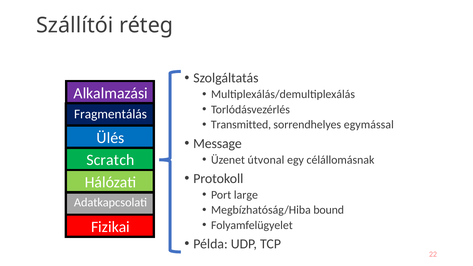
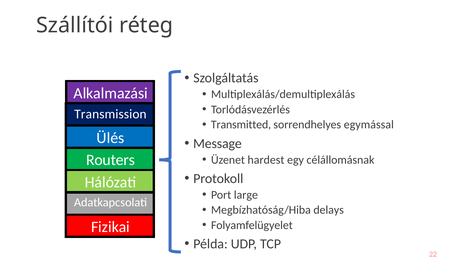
Fragmentálás: Fragmentálás -> Transmission
Scratch: Scratch -> Routers
útvonal: útvonal -> hardest
bound: bound -> delays
